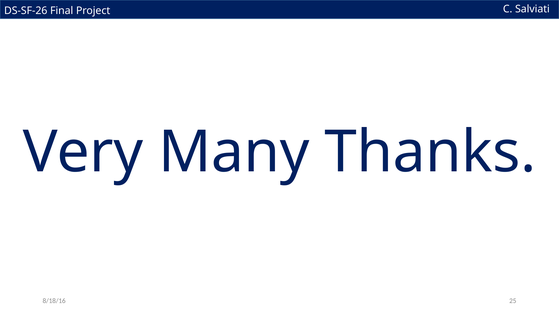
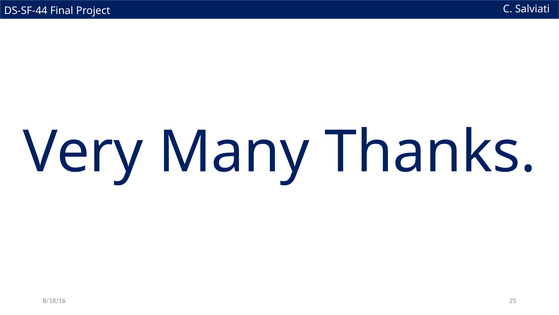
DS-SF-26: DS-SF-26 -> DS-SF-44
